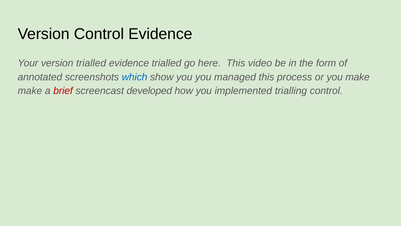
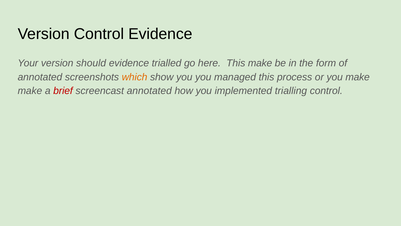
version trialled: trialled -> should
This video: video -> make
which colour: blue -> orange
screencast developed: developed -> annotated
